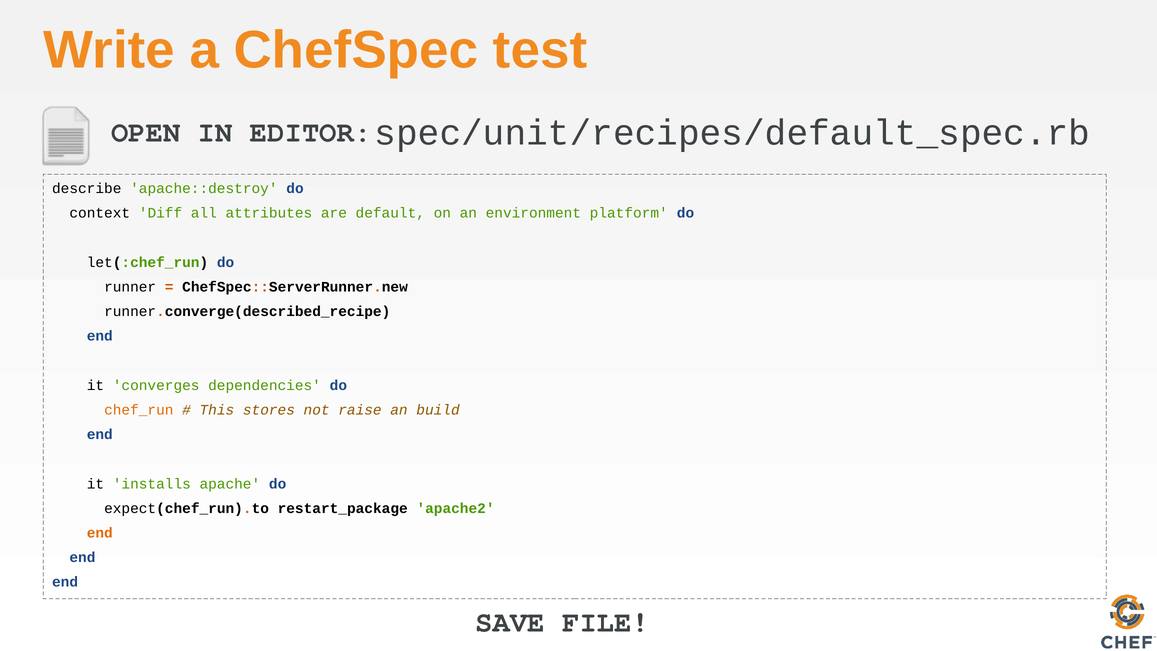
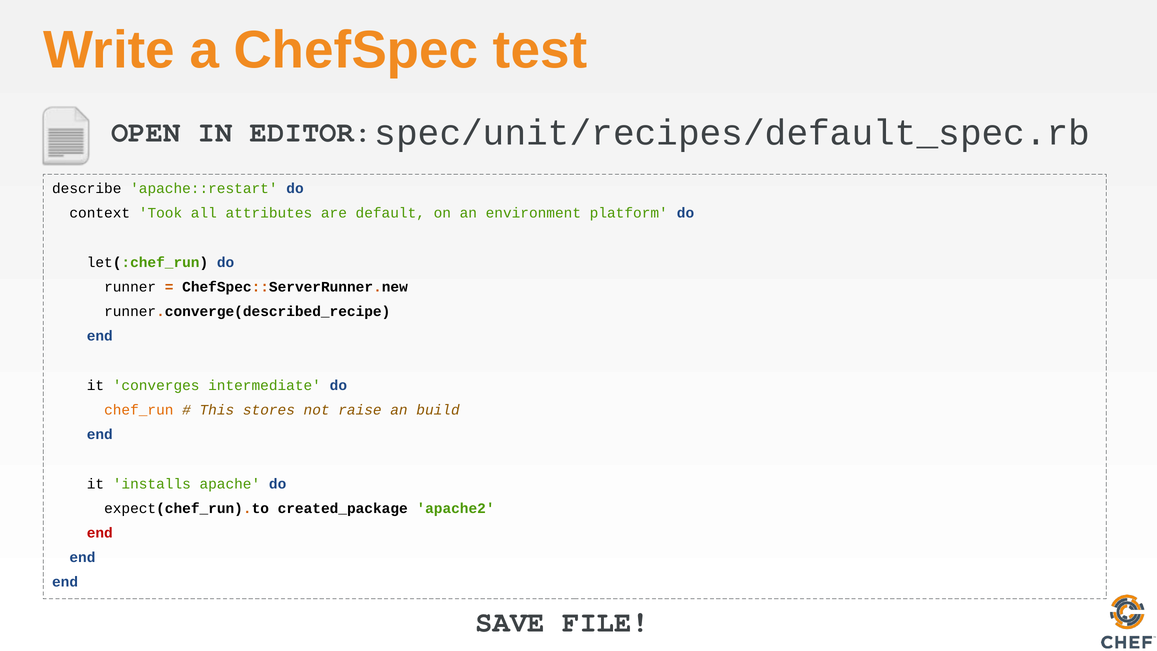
apache::destroy: apache::destroy -> apache::restart
Diff: Diff -> Took
dependencies: dependencies -> intermediate
restart_package: restart_package -> created_package
end at (100, 533) colour: orange -> red
